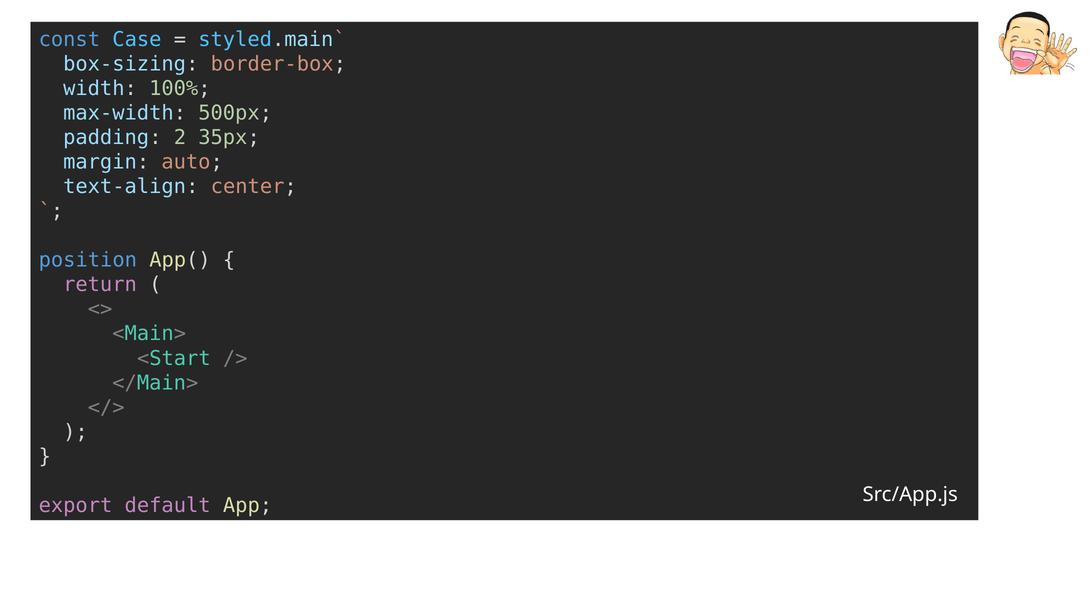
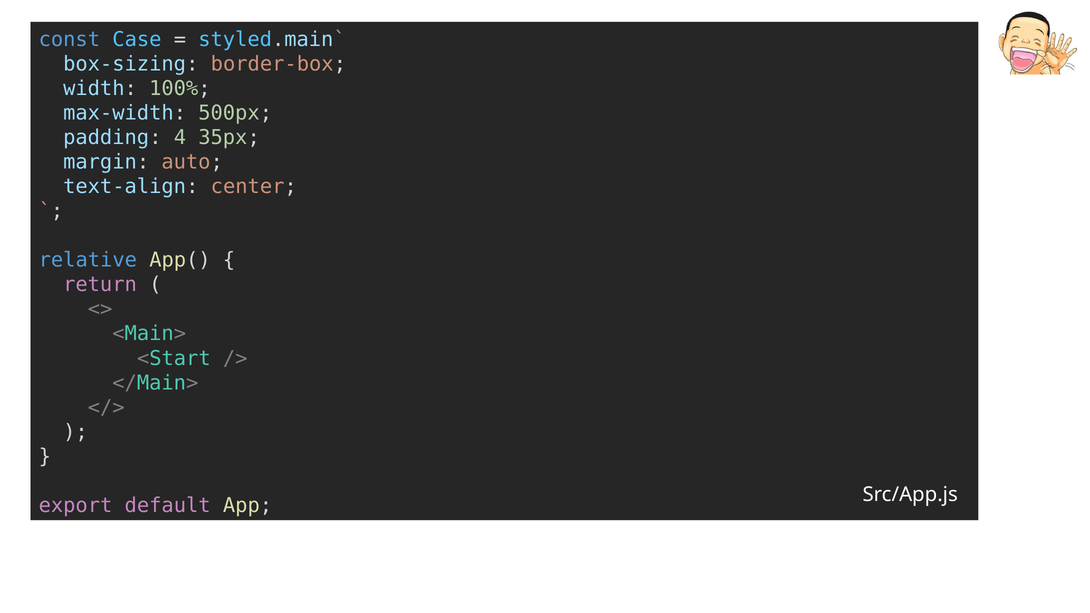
2: 2 -> 4
position: position -> relative
